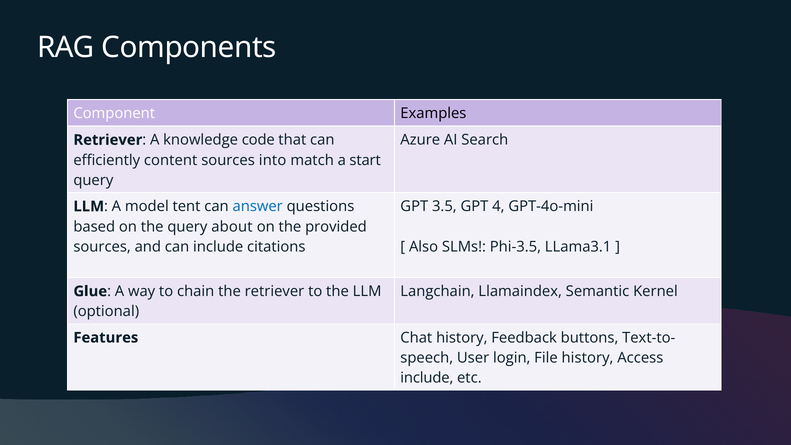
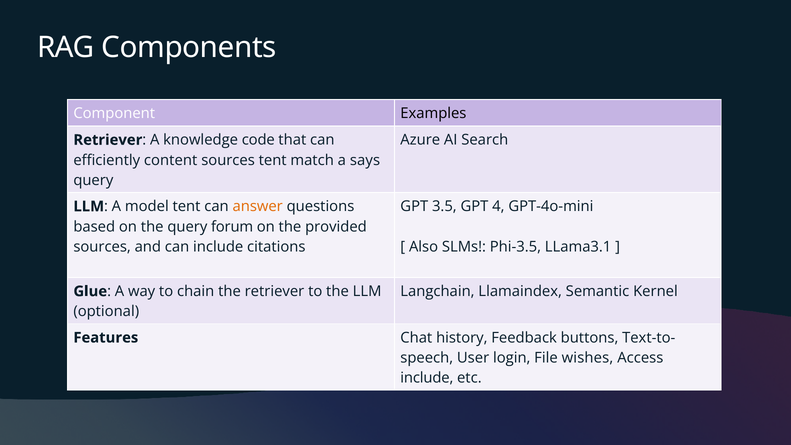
sources into: into -> tent
start: start -> says
answer colour: blue -> orange
about: about -> forum
File history: history -> wishes
